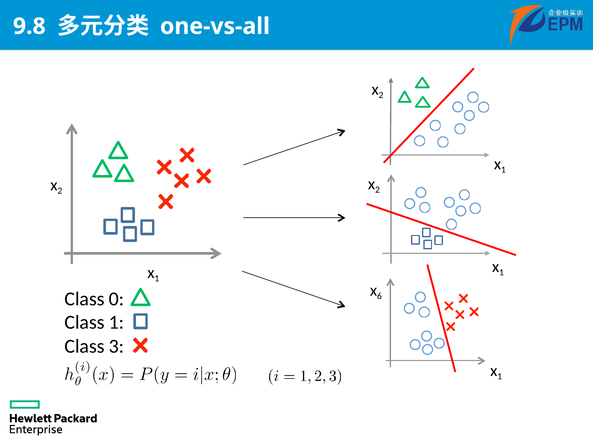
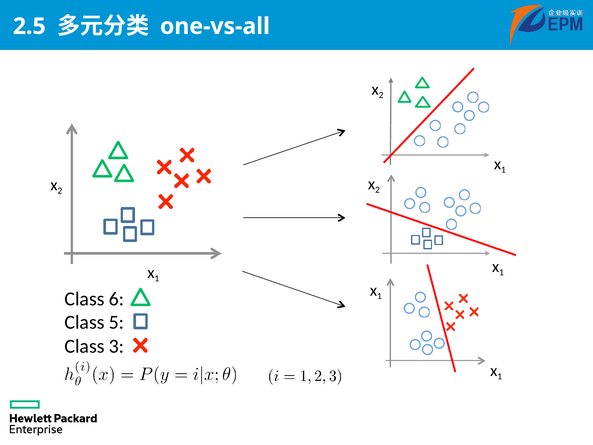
9.8: 9.8 -> 2.5
6 at (379, 296): 6 -> 1
0: 0 -> 6
Class 1: 1 -> 5
